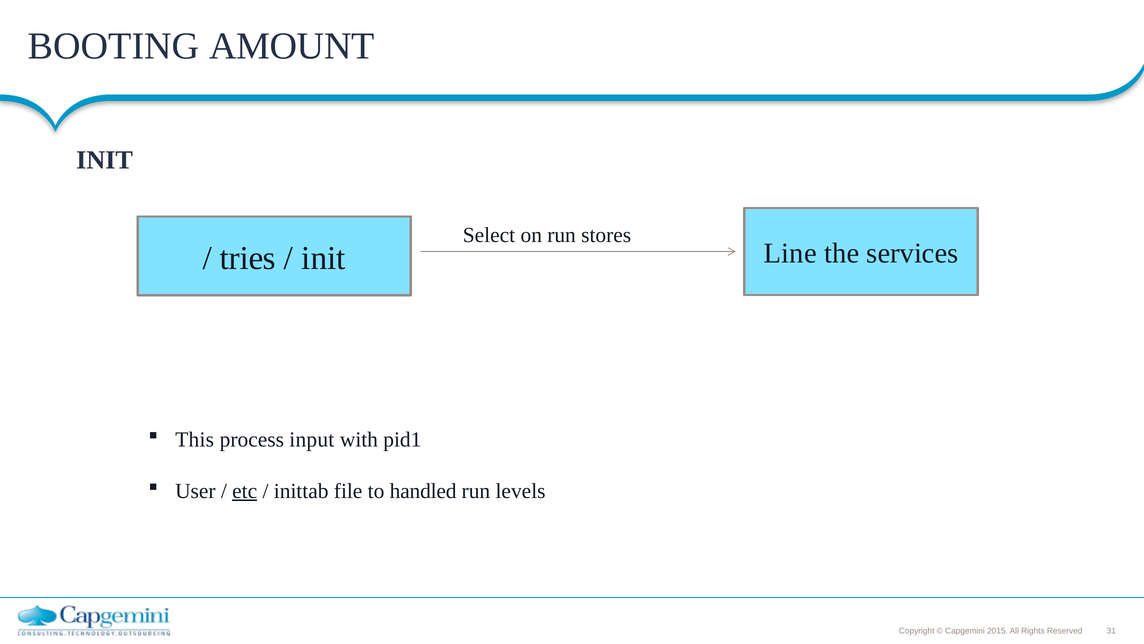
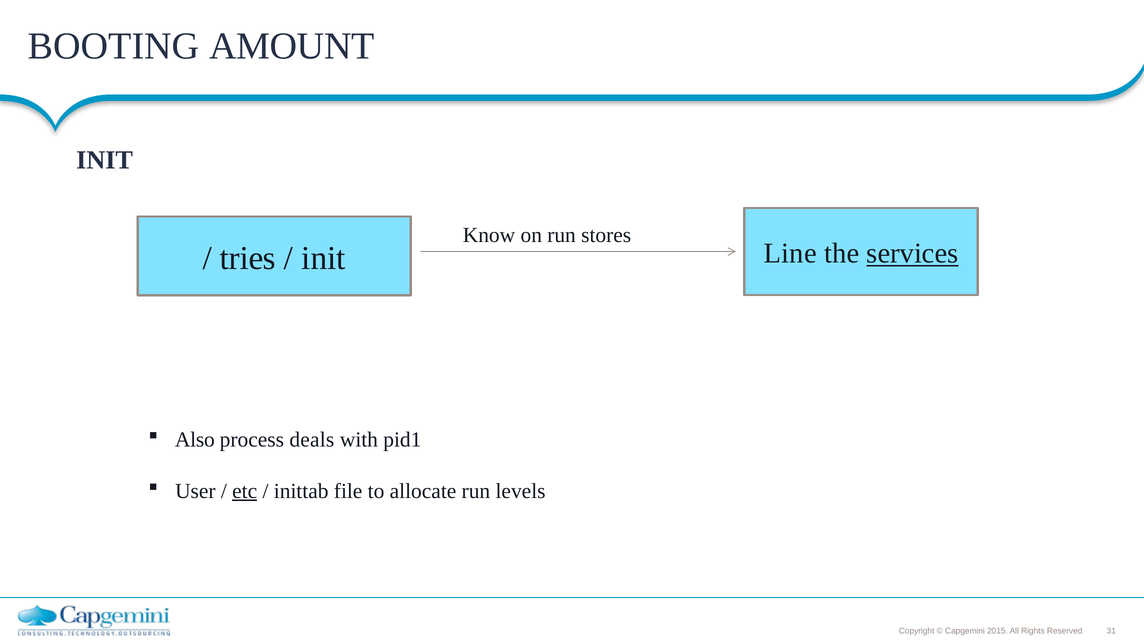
Select: Select -> Know
services underline: none -> present
This: This -> Also
input: input -> deals
handled: handled -> allocate
